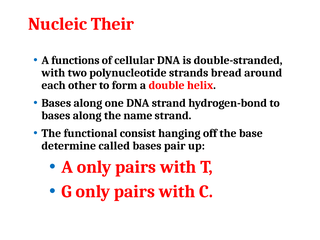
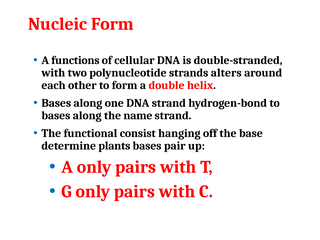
Nucleic Their: Their -> Form
bread: bread -> alters
called: called -> plants
